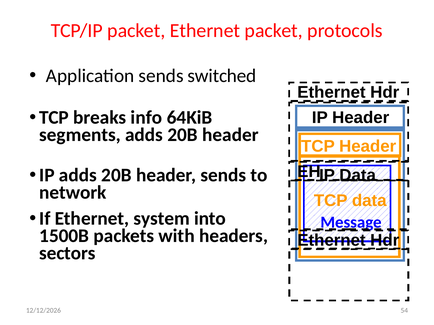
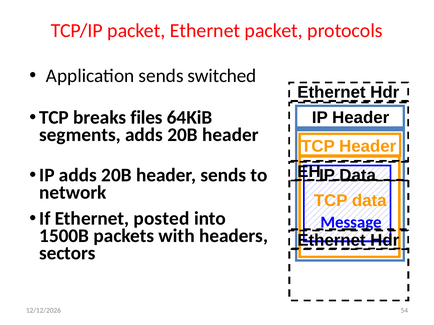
info: info -> files
system: system -> posted
